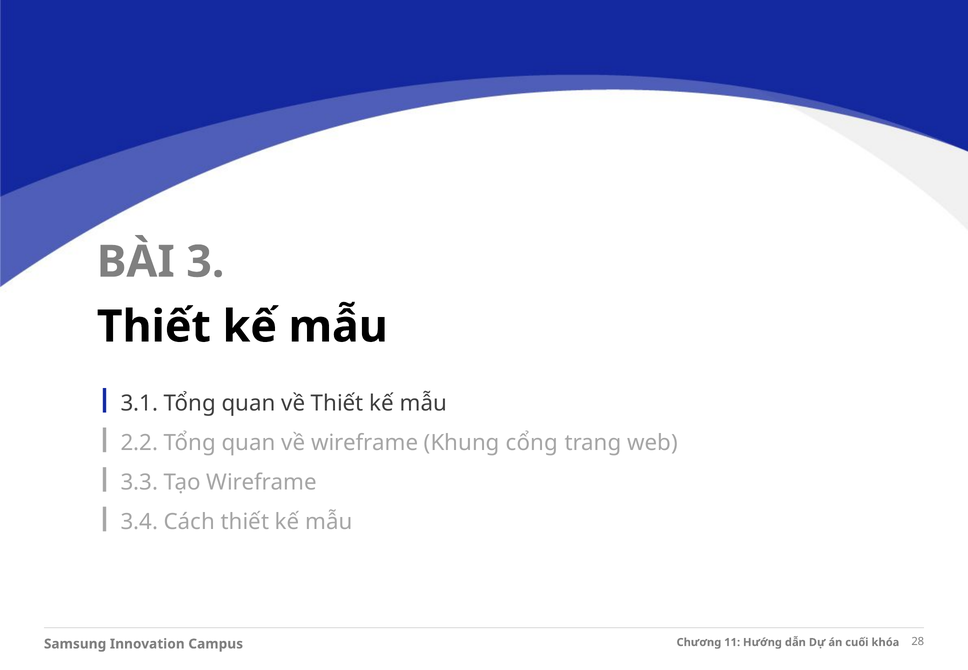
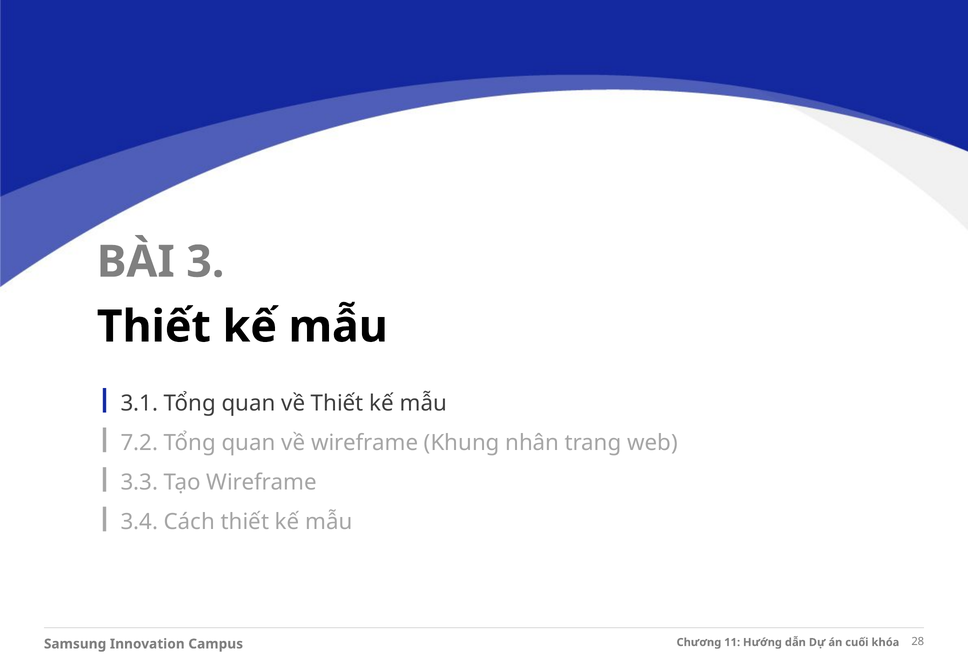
2.2: 2.2 -> 7.2
cổng: cổng -> nhân
